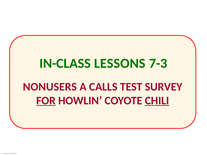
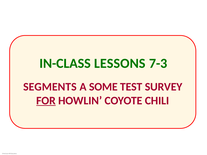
NONUSERS: NONUSERS -> SEGMENTS
CALLS: CALLS -> SOME
CHILI underline: present -> none
